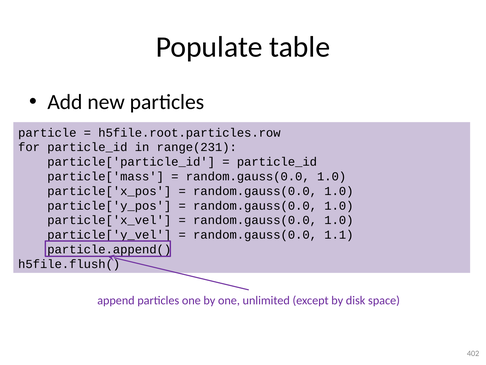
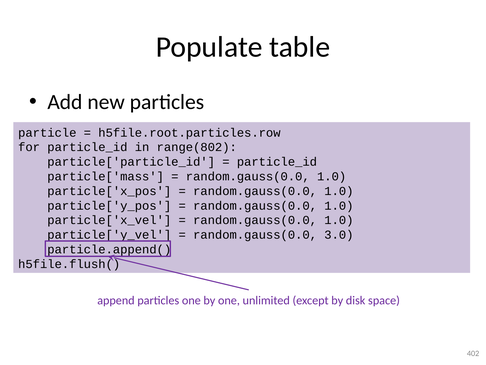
range(231: range(231 -> range(802
1.1: 1.1 -> 3.0
